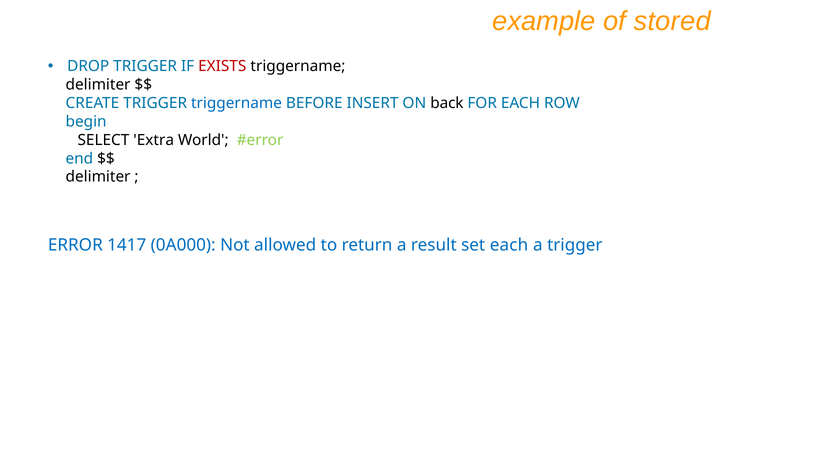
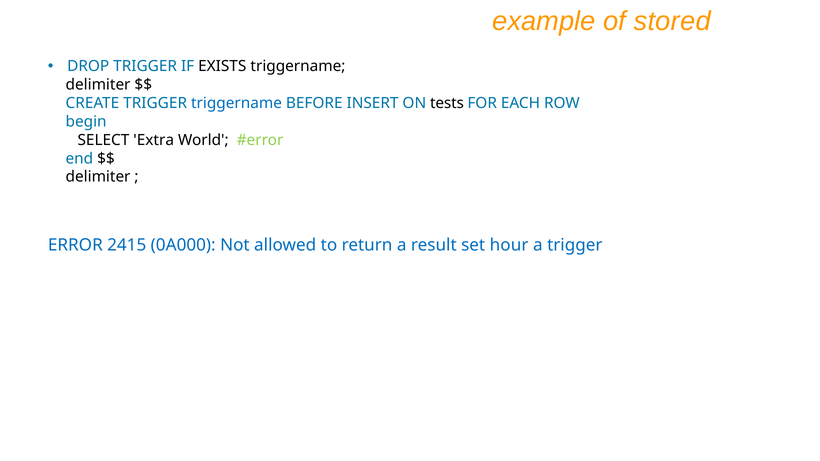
EXISTS colour: red -> black
back: back -> tests
1417: 1417 -> 2415
set each: each -> hour
